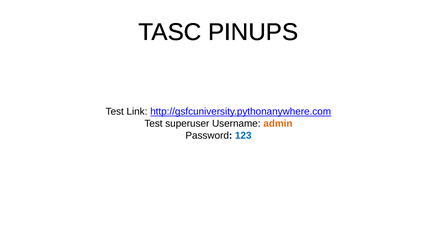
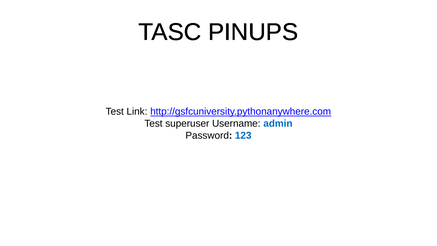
admin colour: orange -> blue
